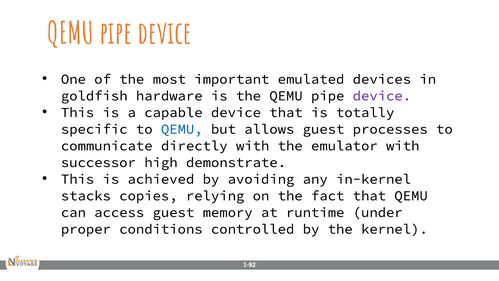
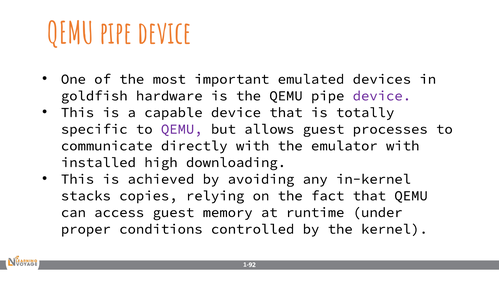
QEMU at (182, 129) colour: blue -> purple
successor: successor -> installed
demonstrate: demonstrate -> downloading
